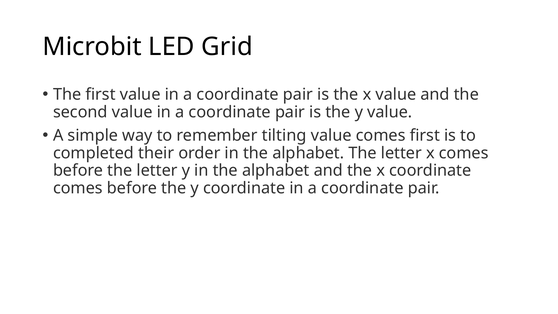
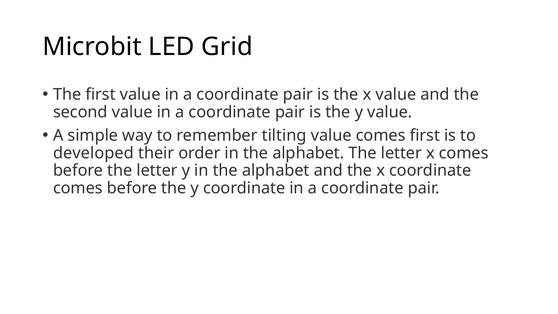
completed: completed -> developed
